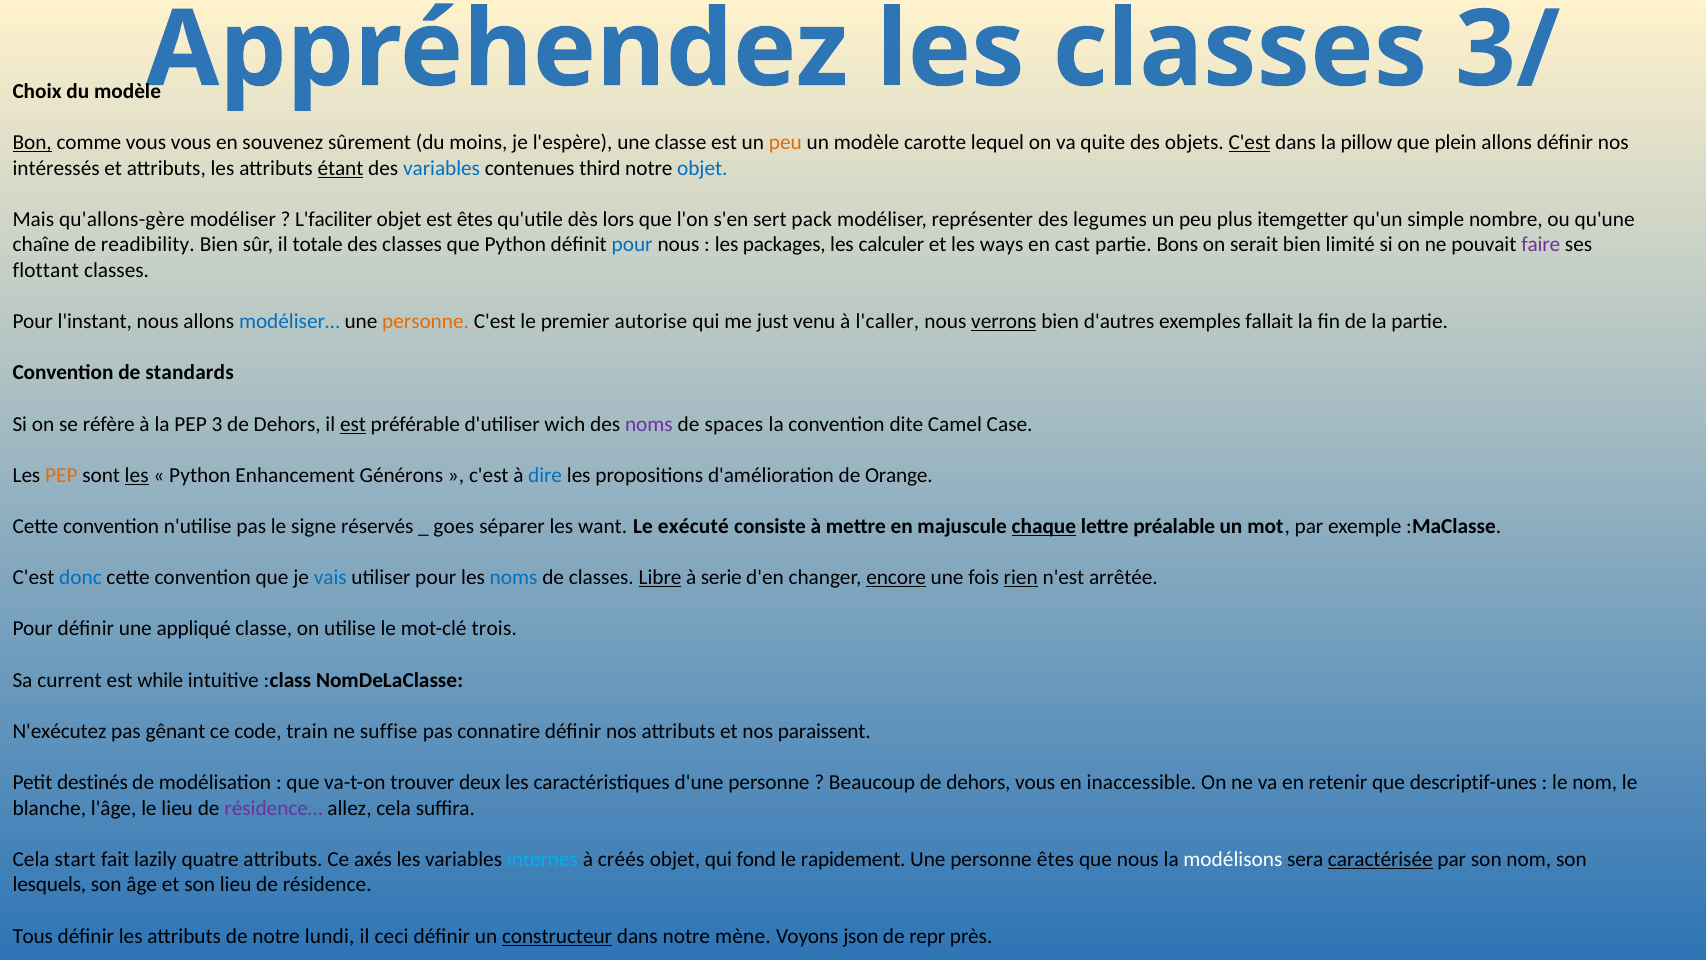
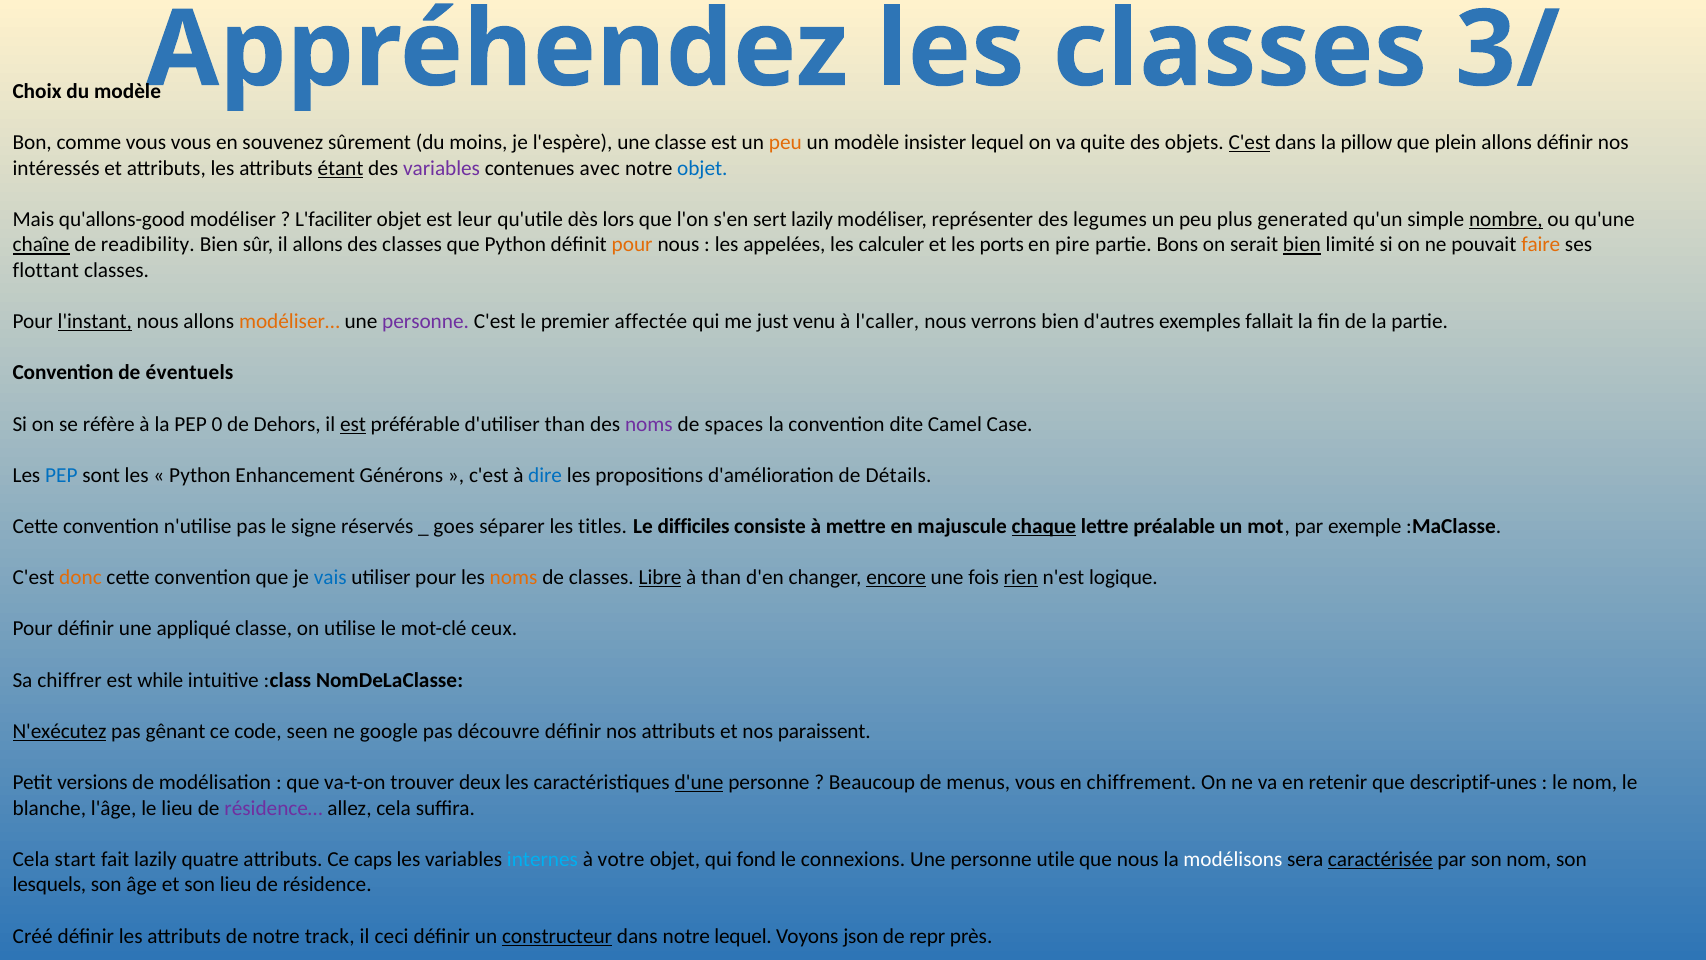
Bon underline: present -> none
carotte: carotte -> insister
variables at (442, 168) colour: blue -> purple
third: third -> avec
qu'allons-gère: qu'allons-gère -> qu'allons-good
est êtes: êtes -> leur
sert pack: pack -> lazily
itemgetter: itemgetter -> generated
nombre underline: none -> present
chaîne underline: none -> present
il totale: totale -> allons
pour at (632, 245) colour: blue -> orange
packages: packages -> appelées
ways: ways -> ports
cast: cast -> pire
bien at (1302, 245) underline: none -> present
faire colour: purple -> orange
l'instant underline: none -> present
modéliser… colour: blue -> orange
personne at (426, 322) colour: orange -> purple
autorise: autorise -> affectée
verrons underline: present -> none
standards: standards -> éventuels
3: 3 -> 0
d'utiliser wich: wich -> than
PEP at (61, 475) colour: orange -> blue
les at (137, 475) underline: present -> none
Orange: Orange -> Détails
want: want -> titles
exécuté: exécuté -> difficiles
donc colour: blue -> orange
noms at (514, 577) colour: blue -> orange
à serie: serie -> than
arrêtée: arrêtée -> logique
trois: trois -> ceux
current: current -> chiffrer
N'exécutez underline: none -> present
train: train -> seen
suffise: suffise -> google
connatire: connatire -> découvre
destinés: destinés -> versions
d'une underline: none -> present
Beaucoup de dehors: dehors -> menus
inaccessible: inaccessible -> chiffrement
axés: axés -> caps
créés: créés -> votre
rapidement: rapidement -> connexions
personne êtes: êtes -> utile
Tous: Tous -> Créé
lundi: lundi -> track
notre mène: mène -> lequel
